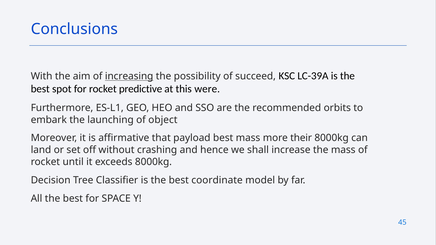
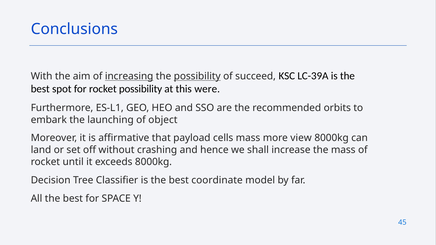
possibility at (197, 76) underline: none -> present
rocket predictive: predictive -> possibility
payload best: best -> cells
their: their -> view
